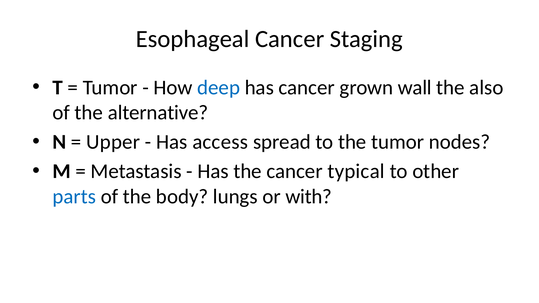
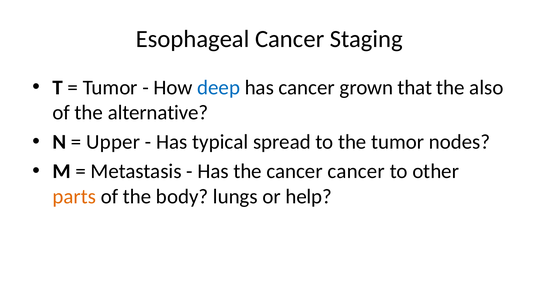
wall: wall -> that
access: access -> typical
cancer typical: typical -> cancer
parts colour: blue -> orange
with: with -> help
